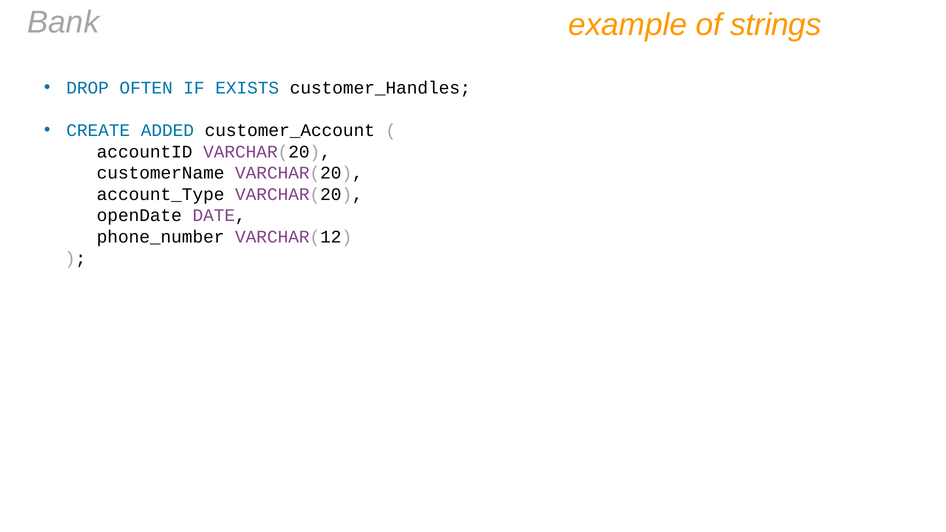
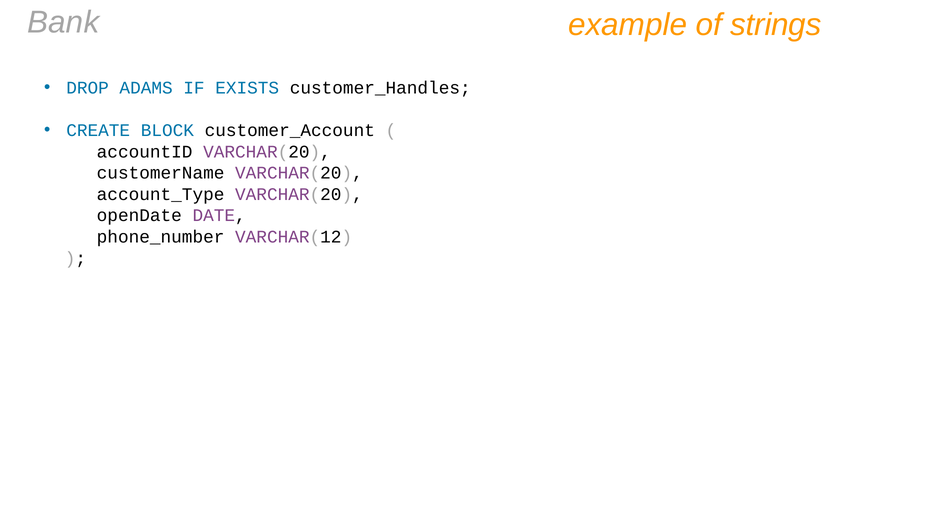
OFTEN: OFTEN -> ADAMS
ADDED: ADDED -> BLOCK
